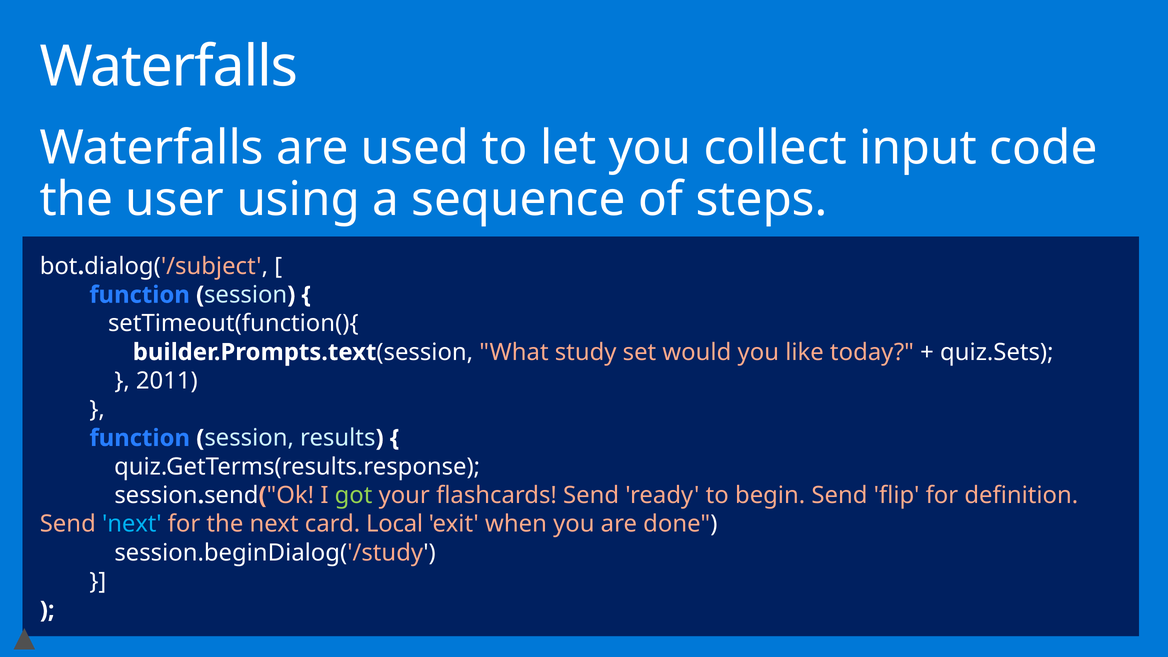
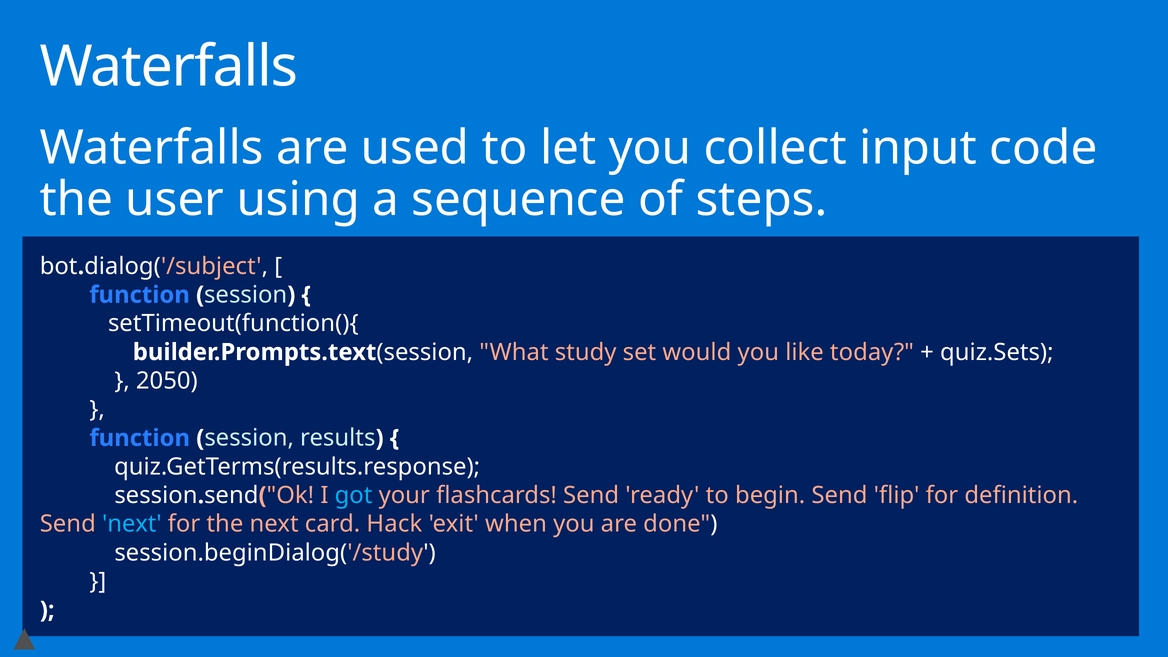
2011: 2011 -> 2050
got colour: light green -> light blue
Local: Local -> Hack
